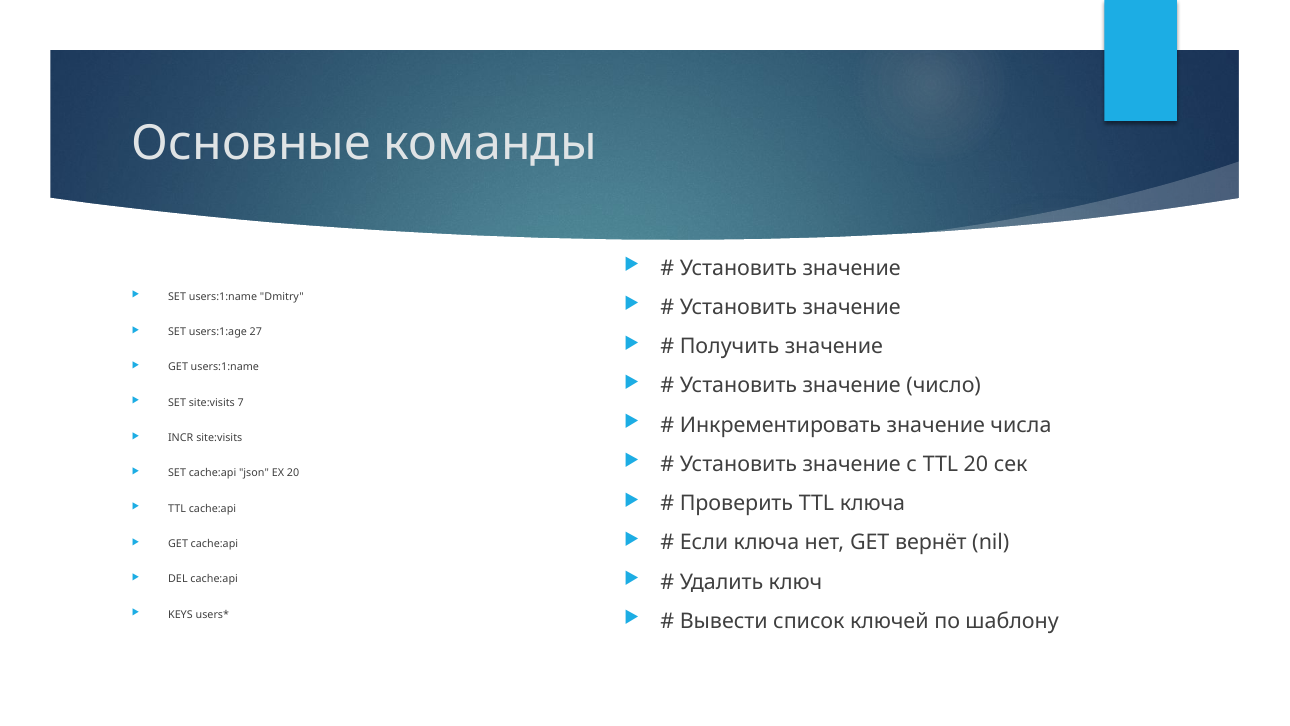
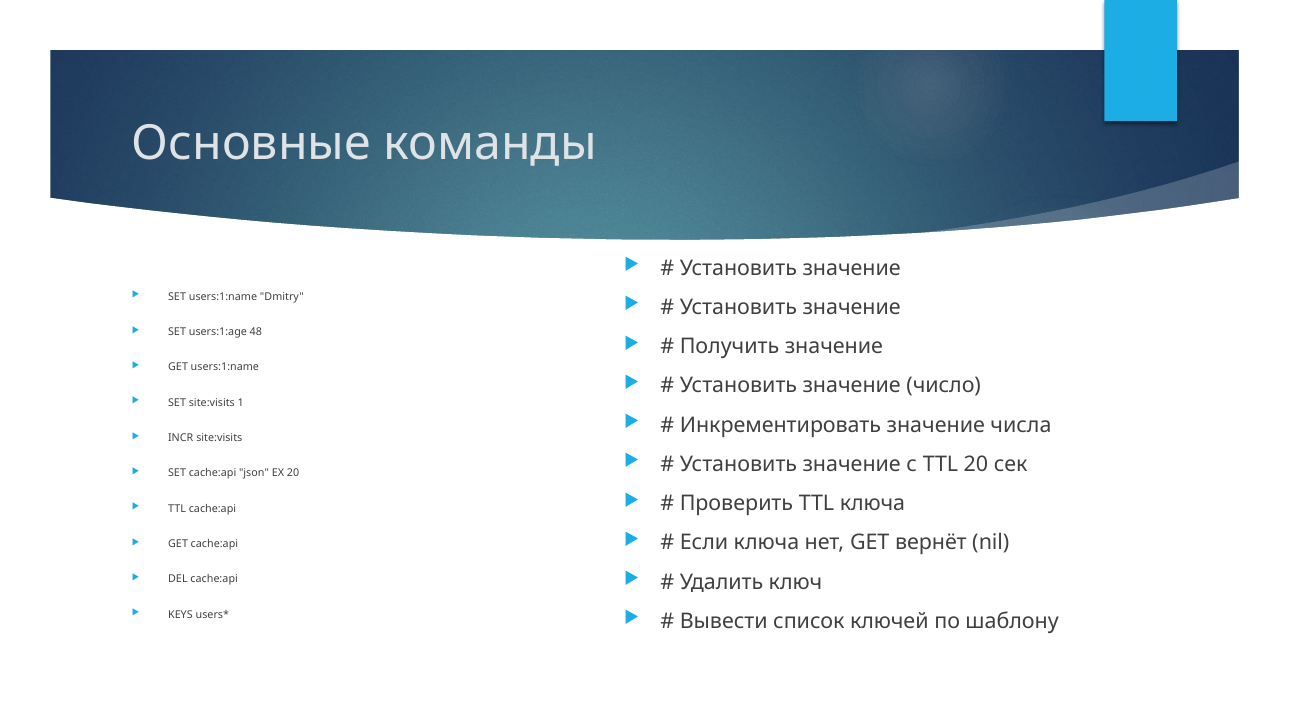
27: 27 -> 48
7: 7 -> 1
